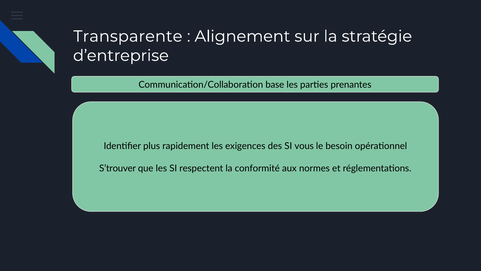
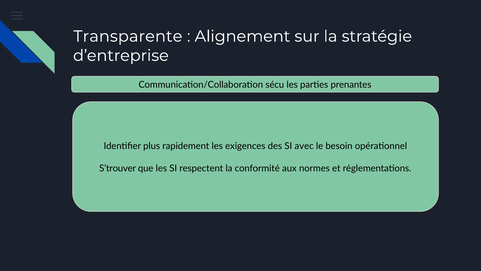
base: base -> sécu
vous: vous -> avec
